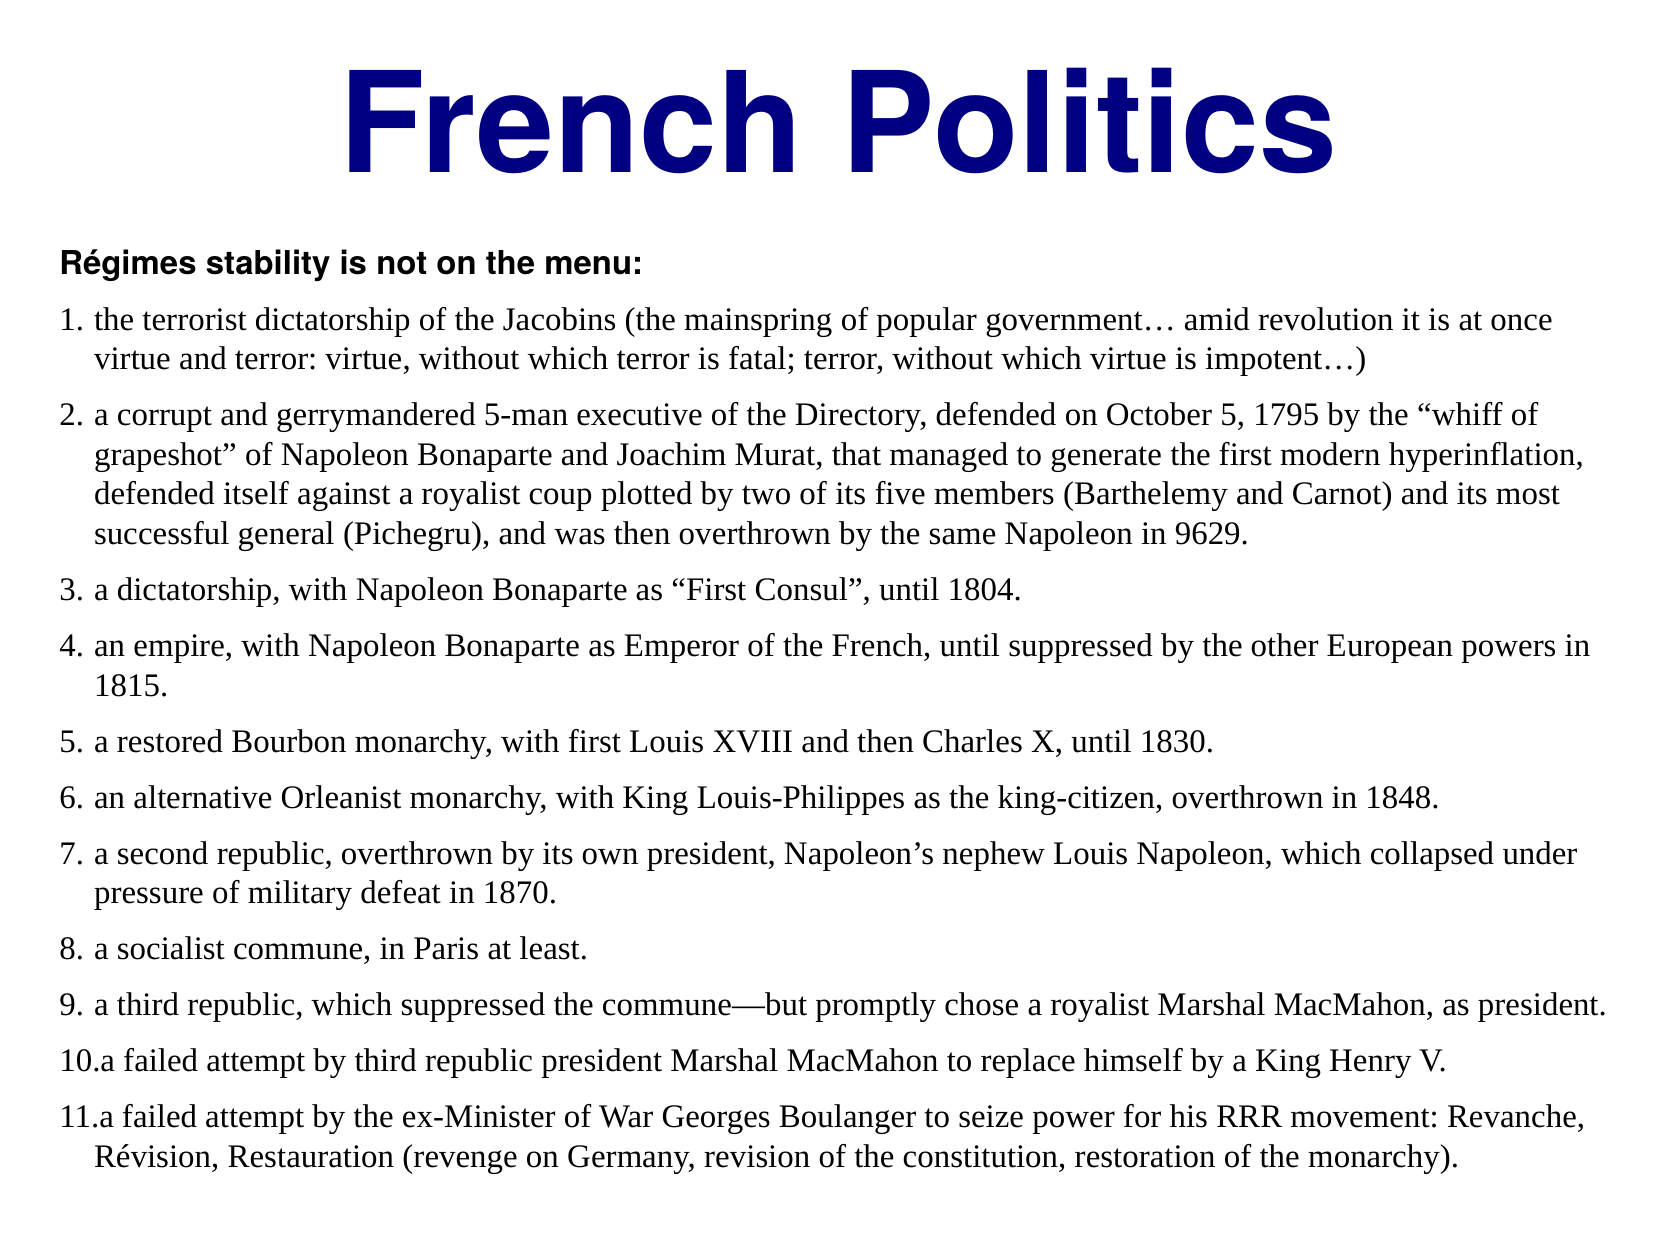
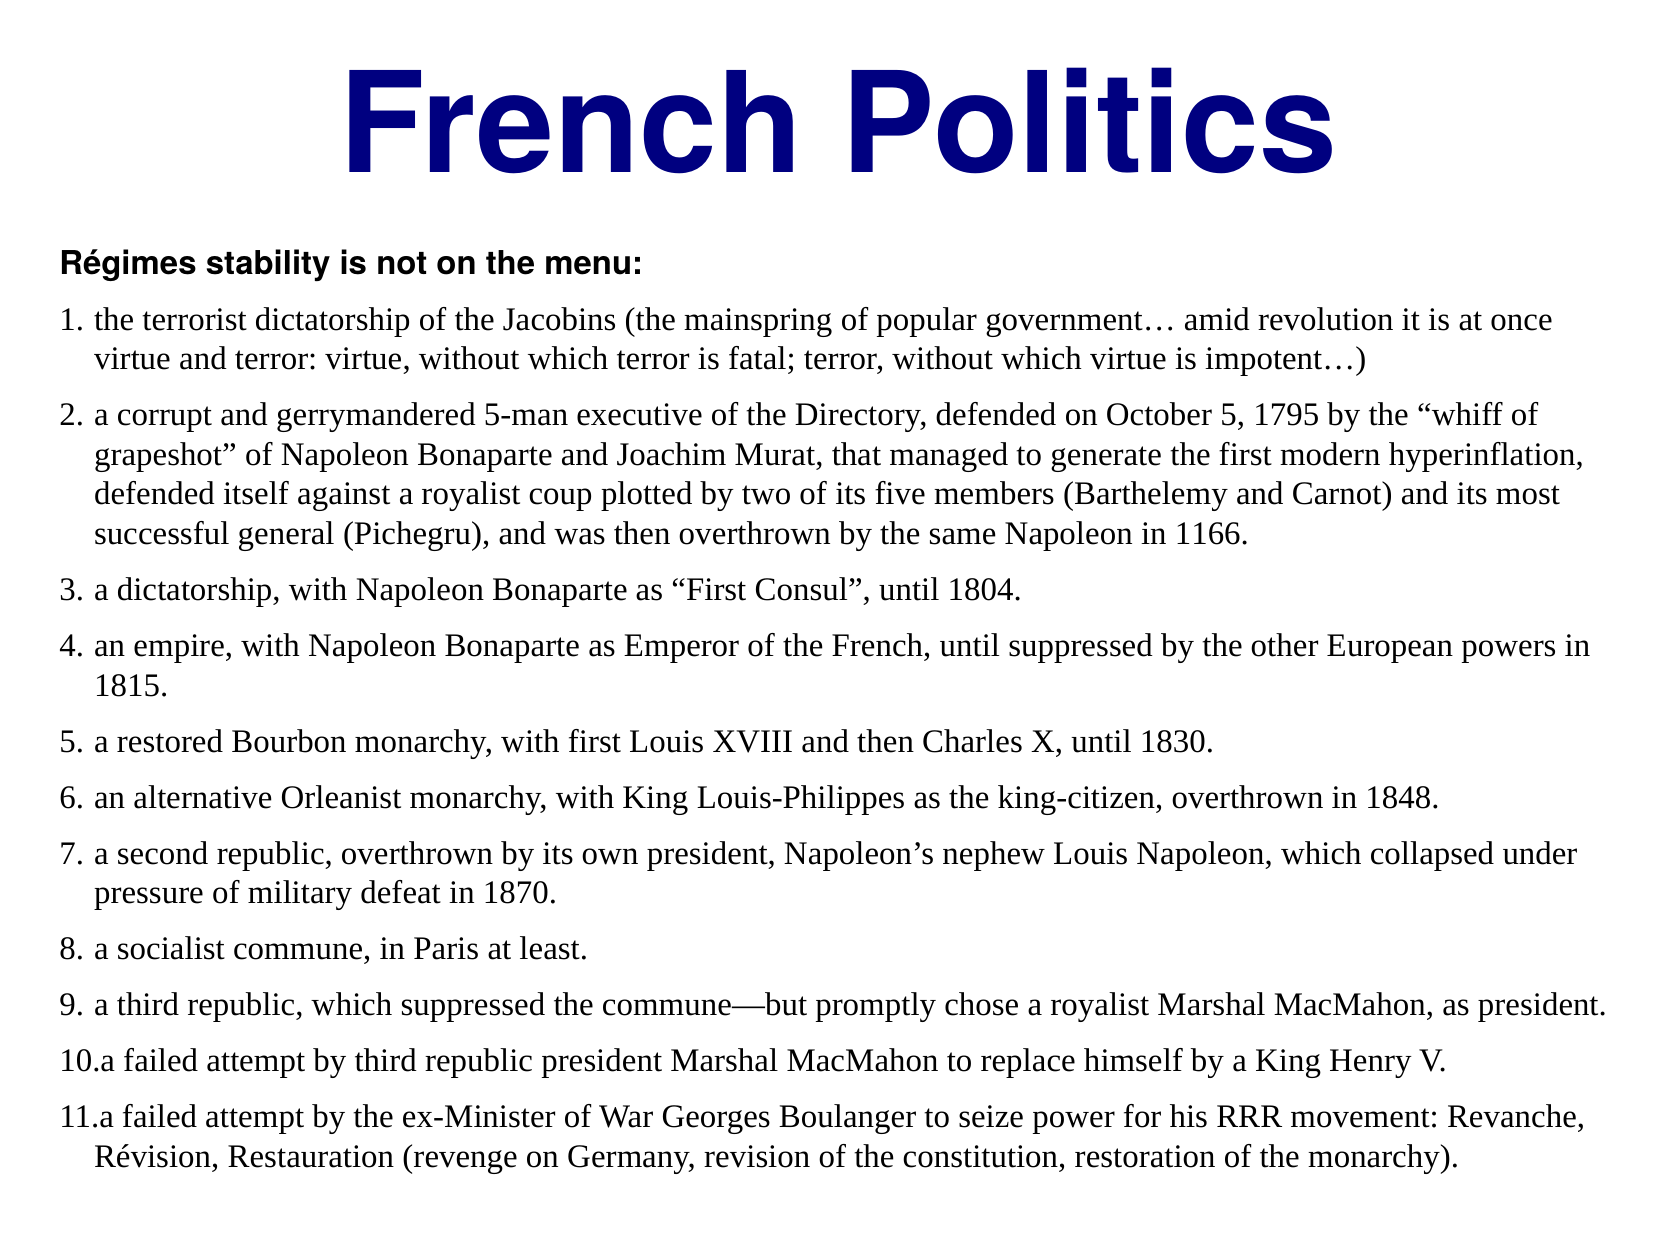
9629: 9629 -> 1166
